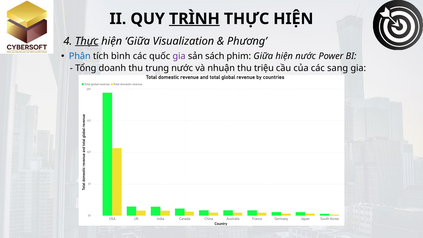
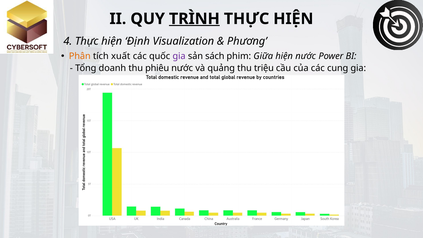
Thực at (87, 41) underline: present -> none
hiện Giữa: Giữa -> Định
Phân colour: blue -> orange
bình: bình -> xuất
trung: trung -> phiêu
nhuận: nhuận -> quảng
sang: sang -> cung
